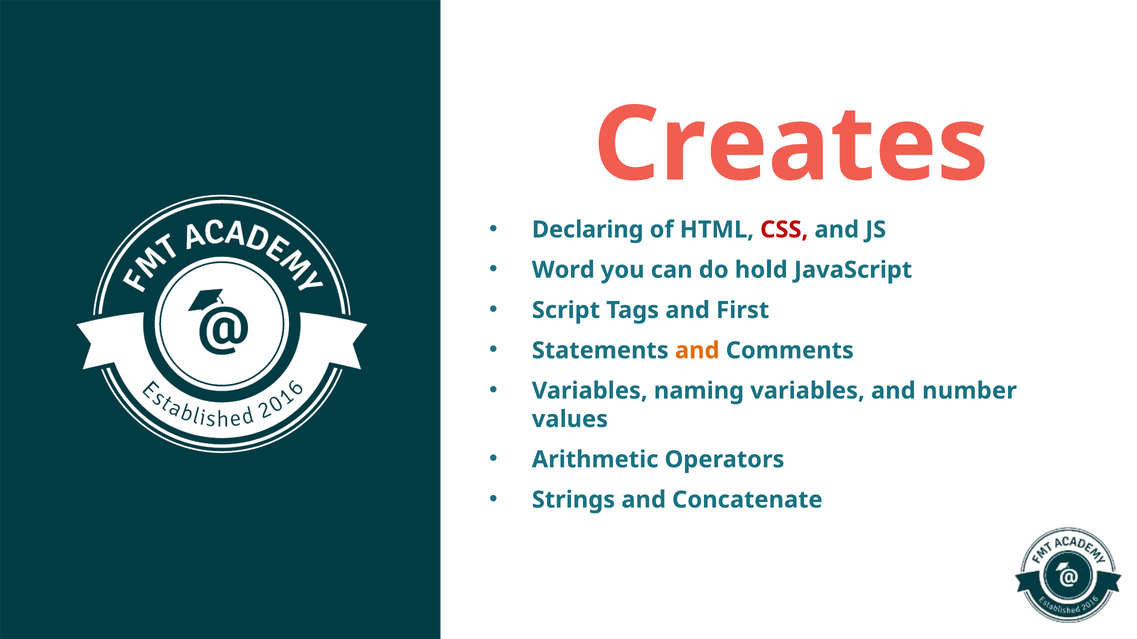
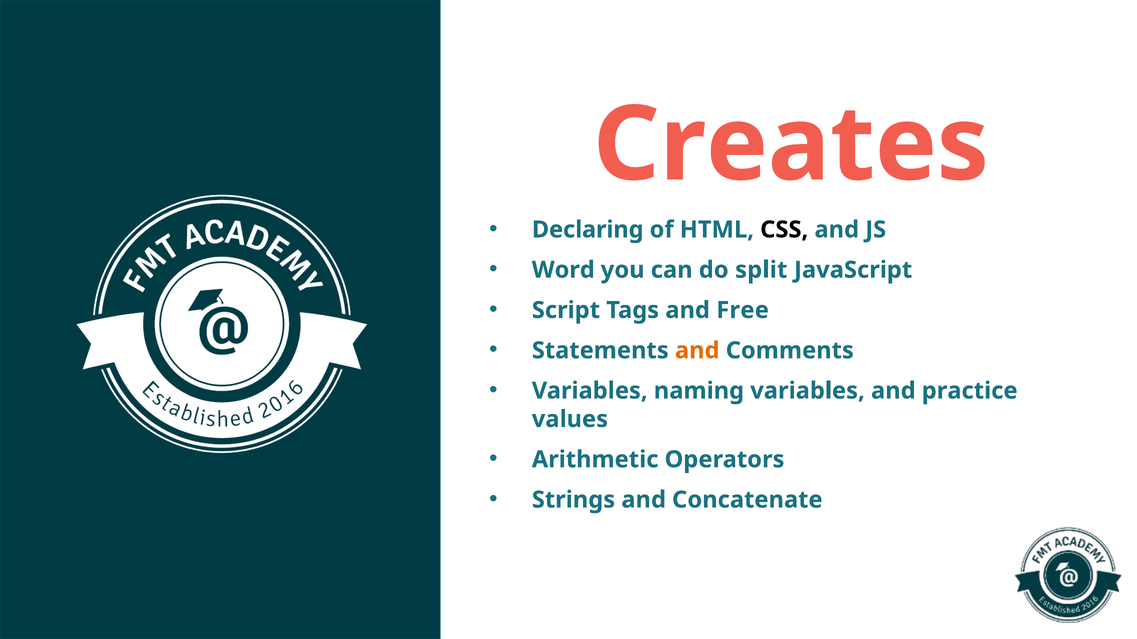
CSS colour: red -> black
hold: hold -> split
First: First -> Free
number: number -> practice
